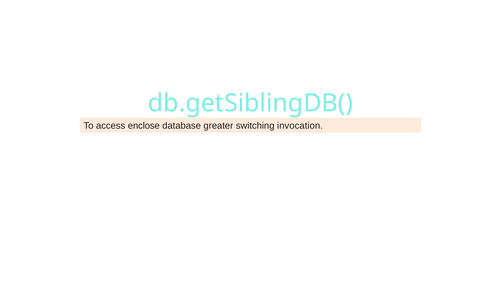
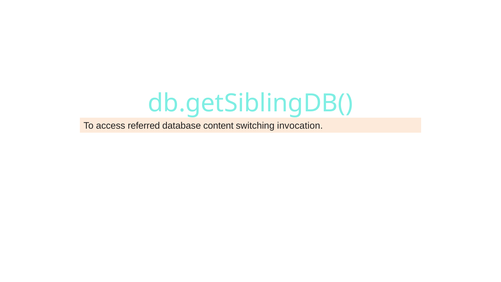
enclose: enclose -> referred
greater: greater -> content
